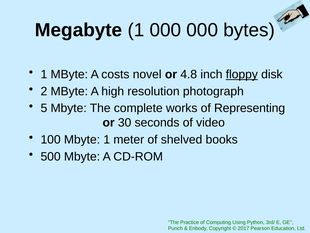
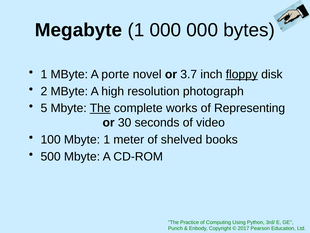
costs: costs -> porte
4.8: 4.8 -> 3.7
The at (100, 108) underline: none -> present
